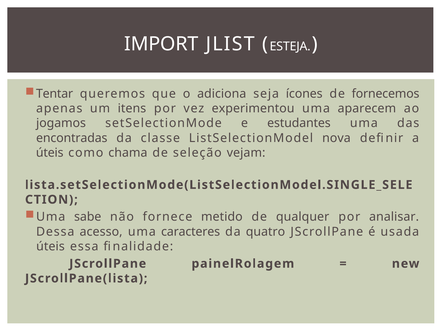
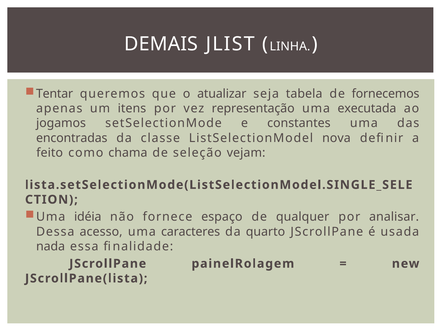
IMPORT: IMPORT -> DEMAIS
ESTEJA: ESTEJA -> LINHA
adiciona: adiciona -> atualizar
ícones: ícones -> tabela
experimentou: experimentou -> representação
aparecem: aparecem -> executada
estudantes: estudantes -> constantes
úteis at (50, 153): úteis -> feito
sabe: sabe -> idéia
metido: metido -> espaço
quatro: quatro -> quarto
úteis at (50, 246): úteis -> nada
